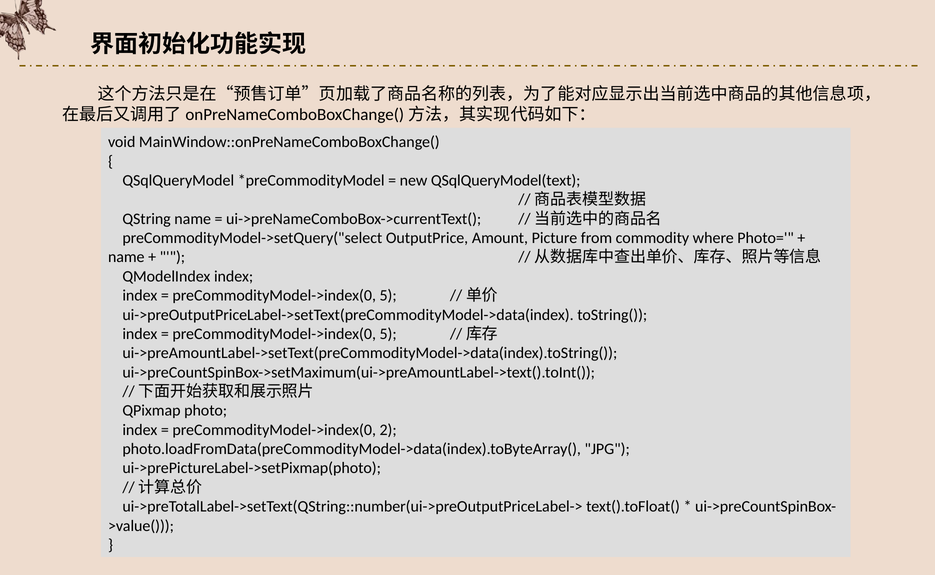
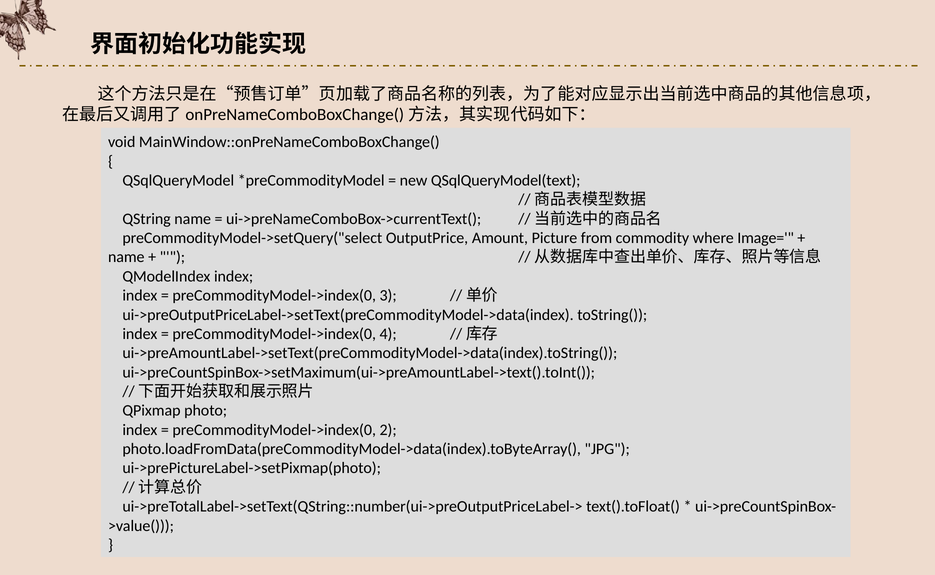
Photo=: Photo= -> Image=
5 at (388, 296): 5 -> 3
5 at (388, 334): 5 -> 4
